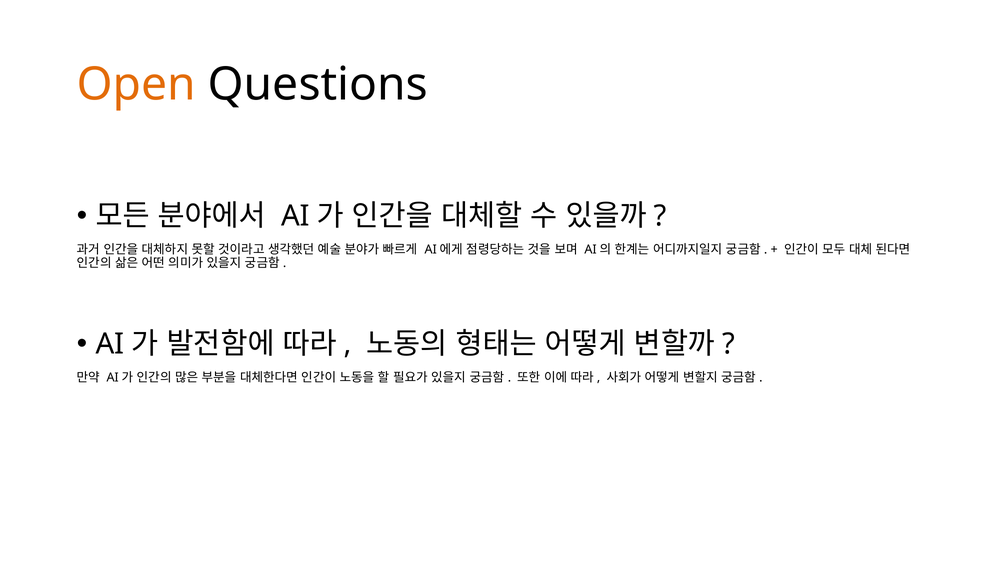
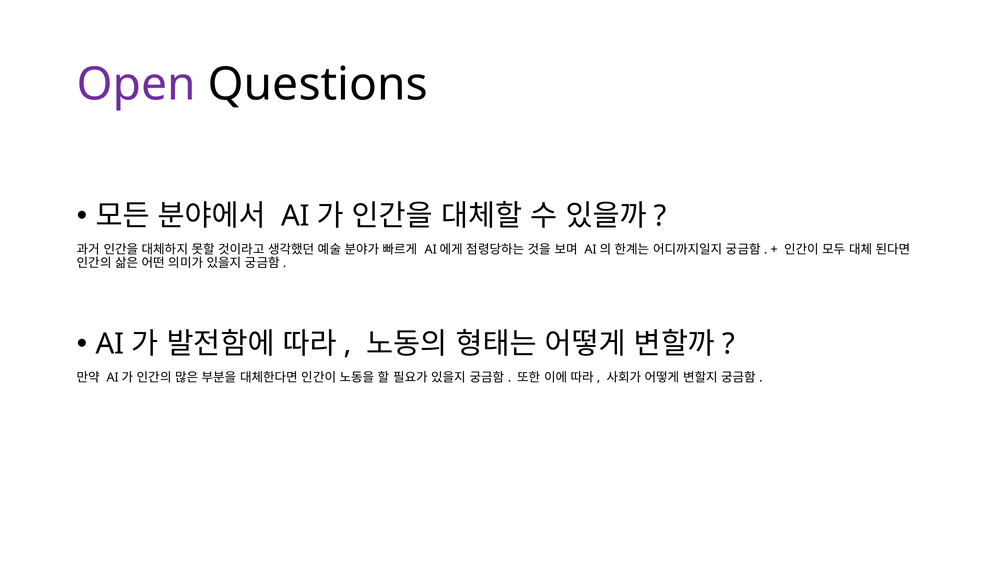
Open colour: orange -> purple
